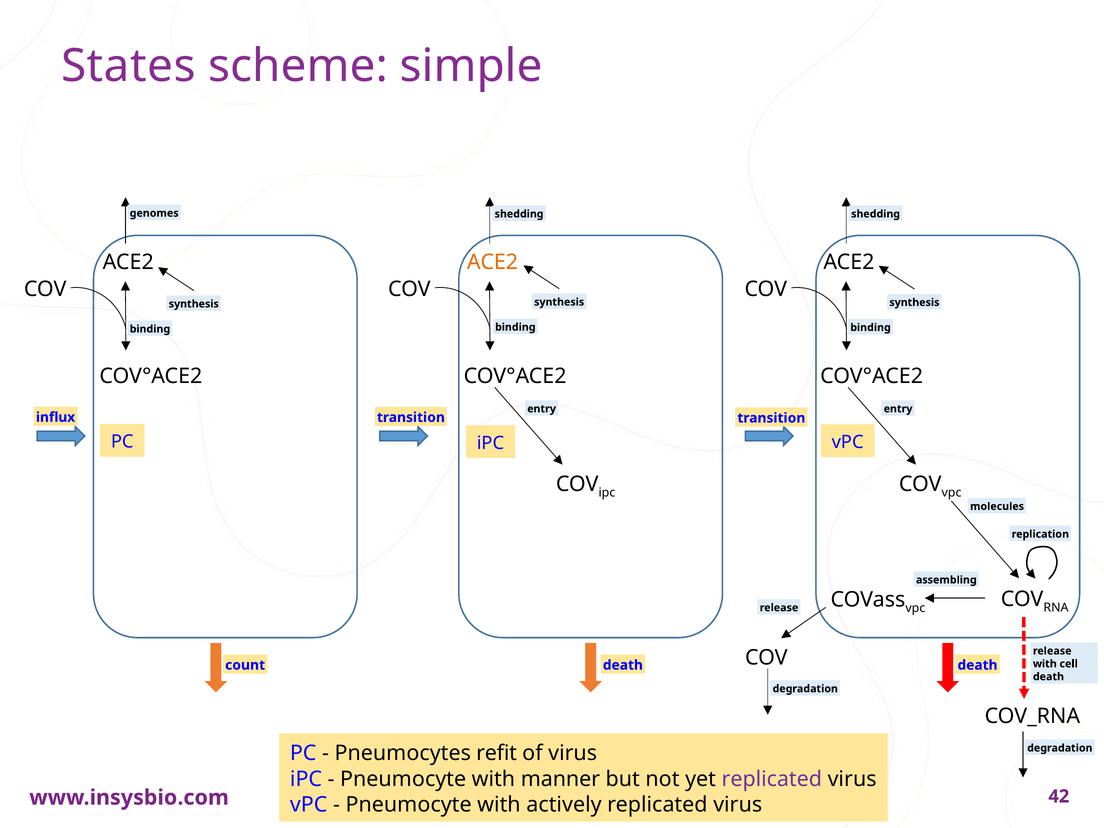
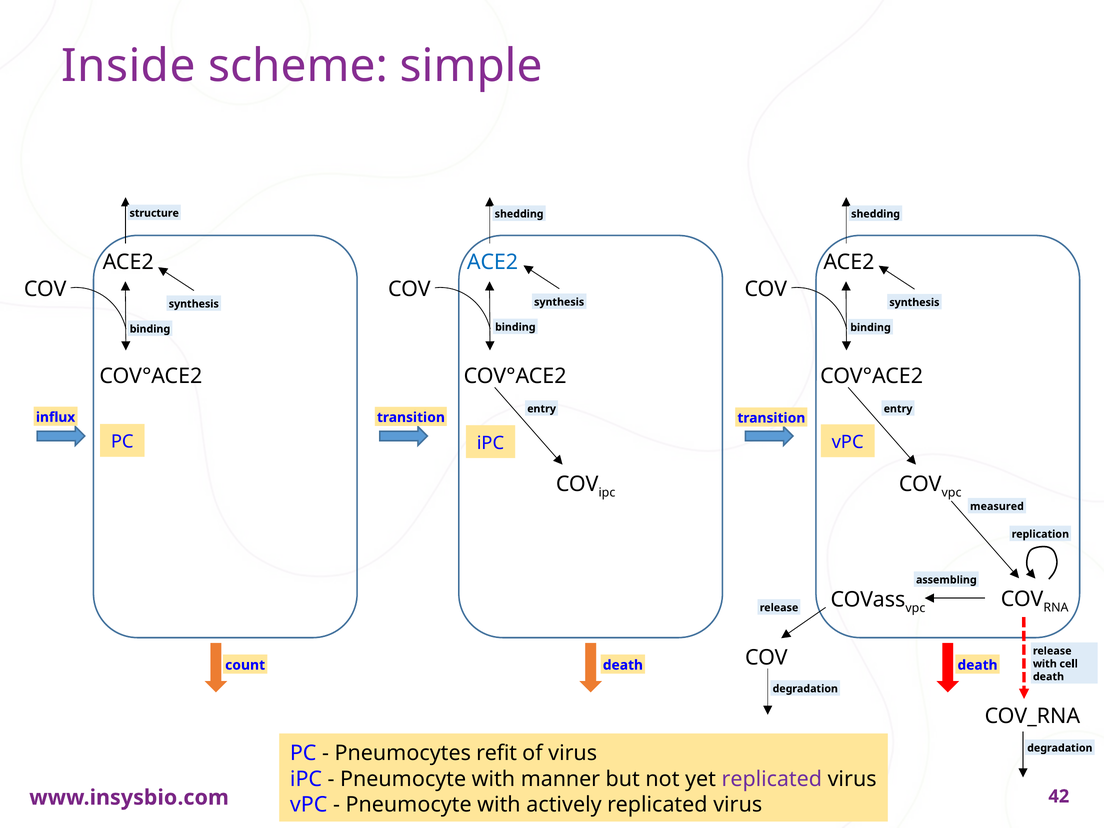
States: States -> Inside
genomes: genomes -> structure
ACE2 at (492, 262) colour: orange -> blue
molecules: molecules -> measured
